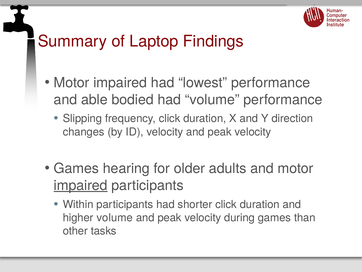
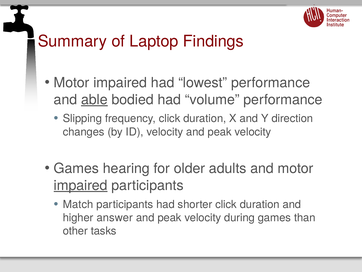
able underline: none -> present
Within: Within -> Match
higher volume: volume -> answer
